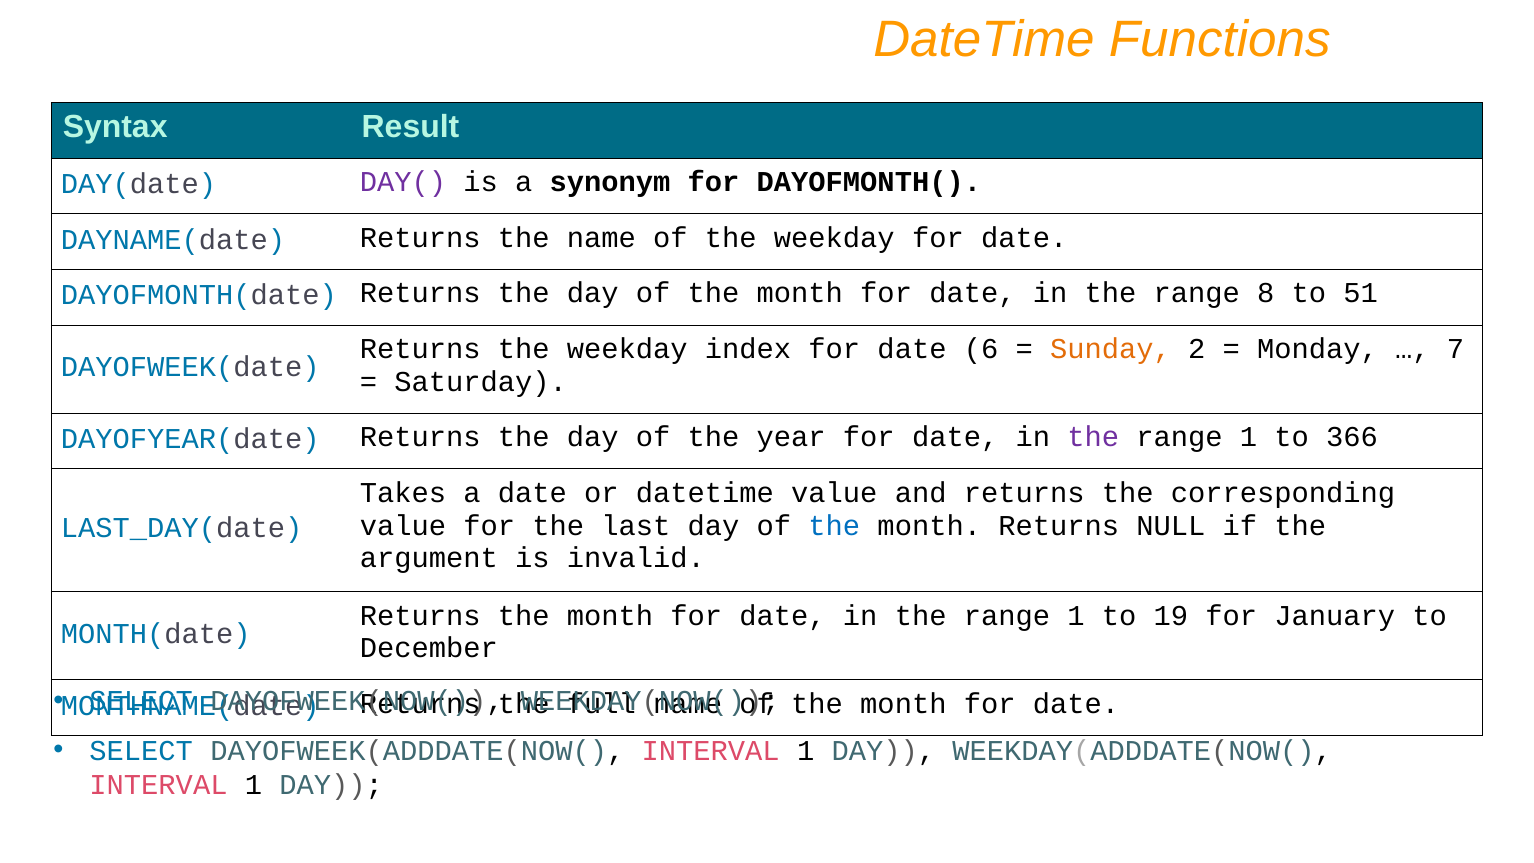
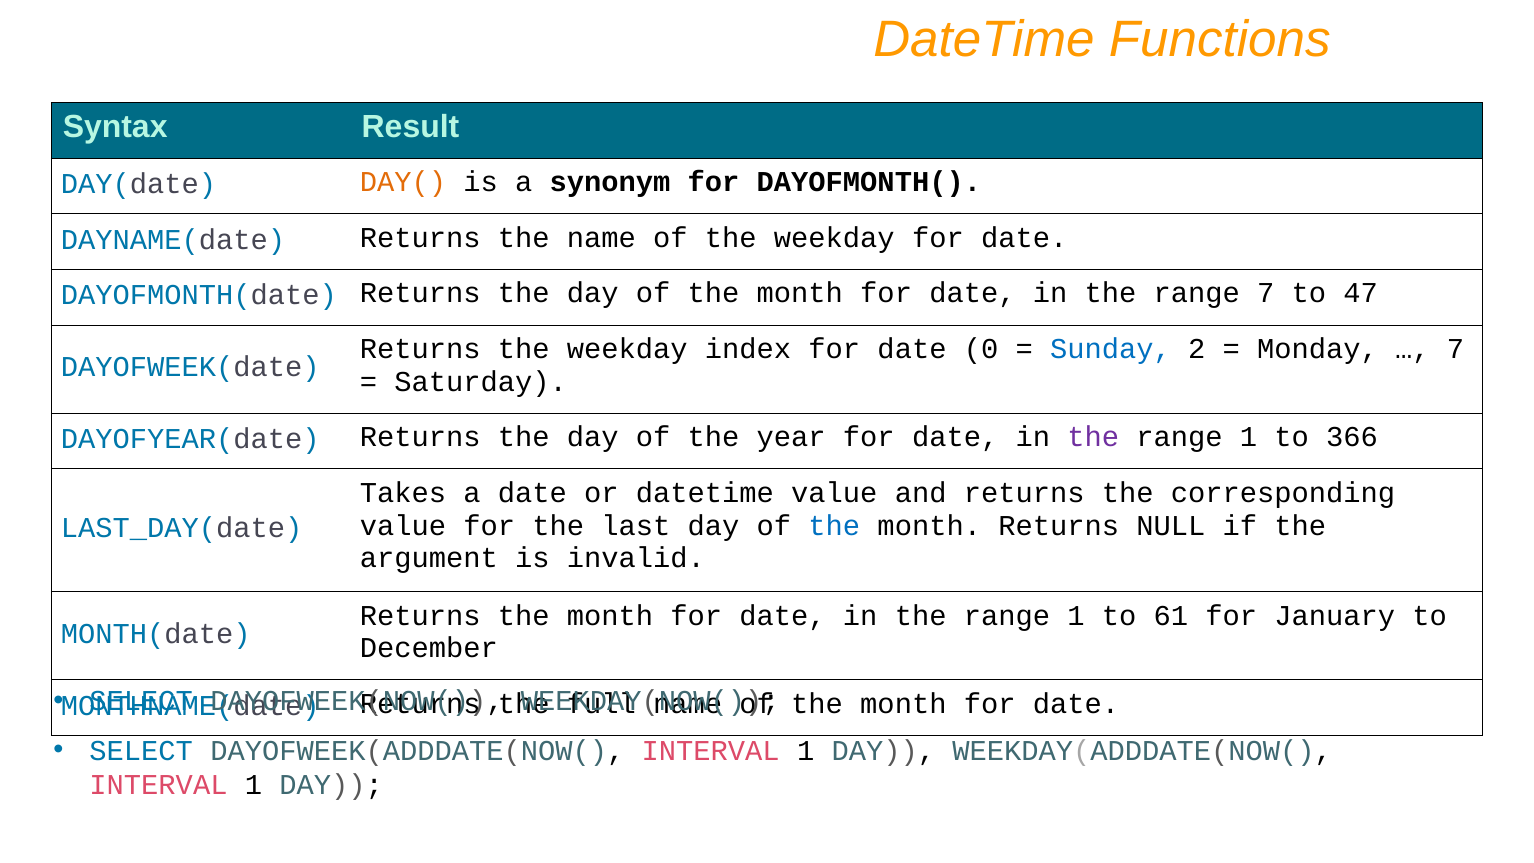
DAY( colour: purple -> orange
range 8: 8 -> 7
51: 51 -> 47
6: 6 -> 0
Sunday colour: orange -> blue
19: 19 -> 61
